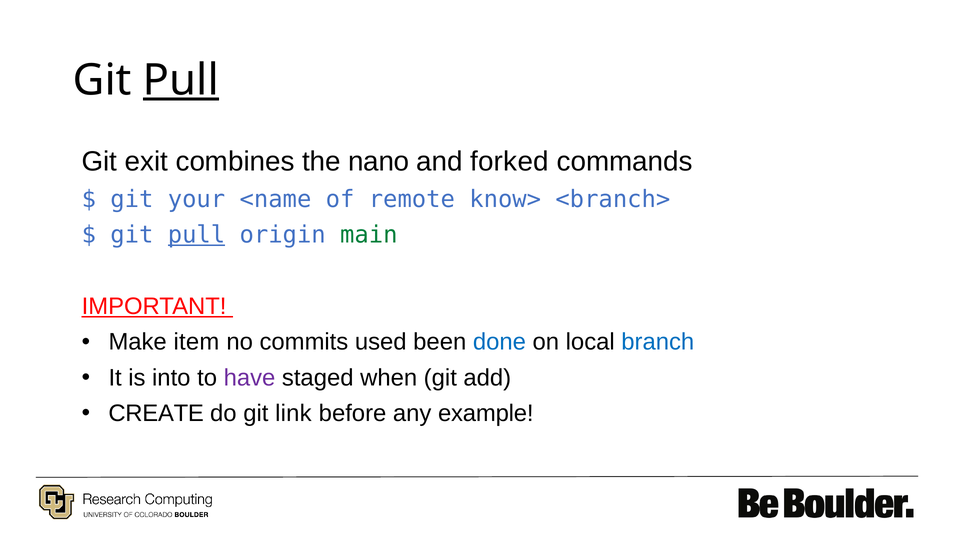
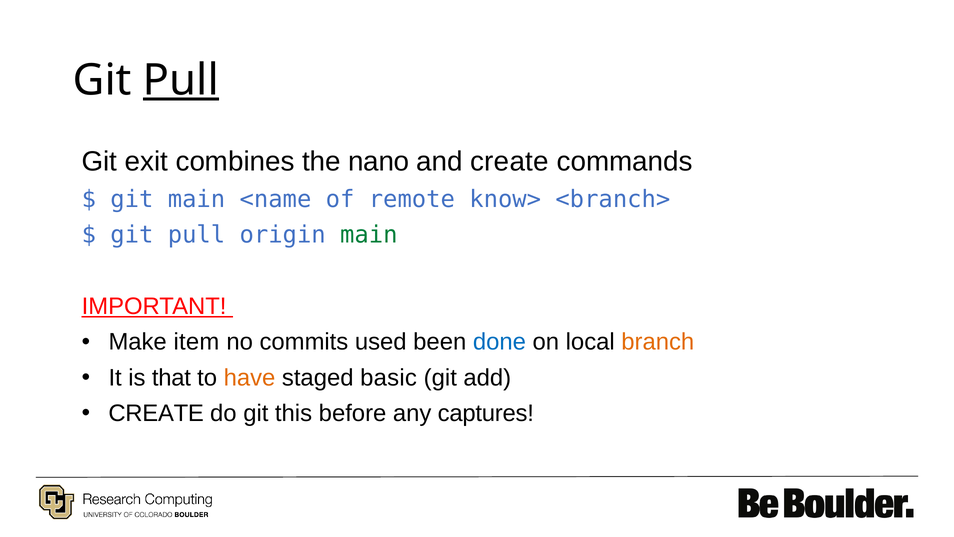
and forked: forked -> create
git your: your -> main
pull at (196, 235) underline: present -> none
branch colour: blue -> orange
into: into -> that
have colour: purple -> orange
when: when -> basic
link: link -> this
example: example -> captures
